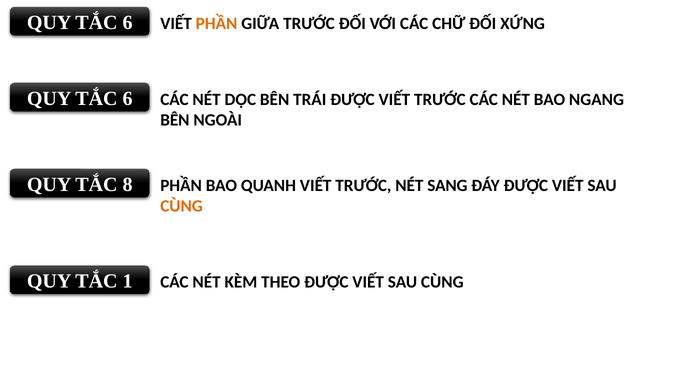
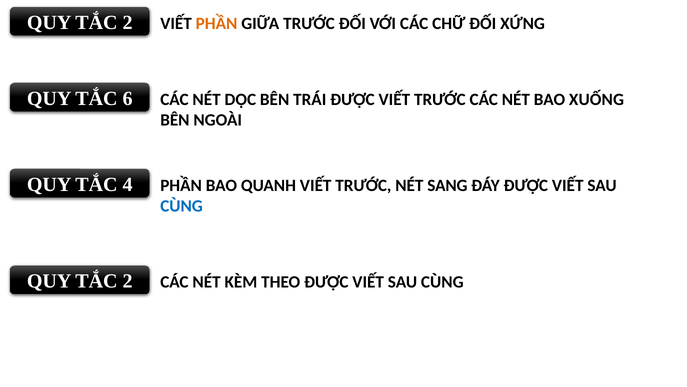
6 at (128, 22): 6 -> 2
NGANG: NGANG -> XUỐNG
8: 8 -> 4
CÙNG at (182, 206) colour: orange -> blue
1 at (128, 281): 1 -> 2
